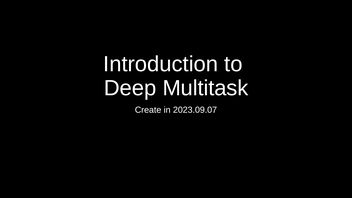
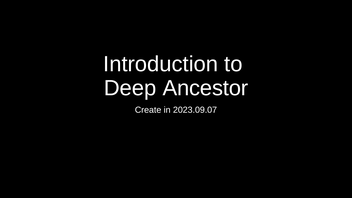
Multitask: Multitask -> Ancestor
